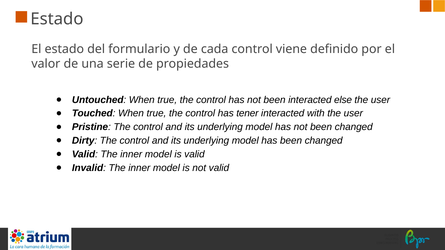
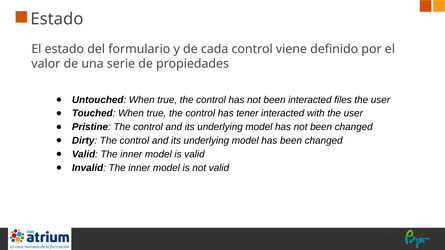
else: else -> files
